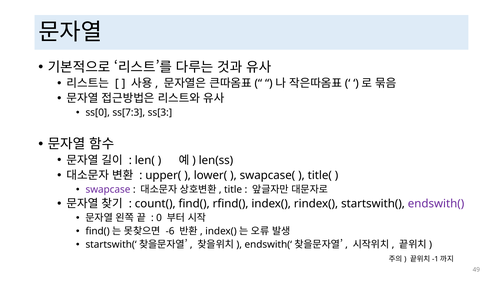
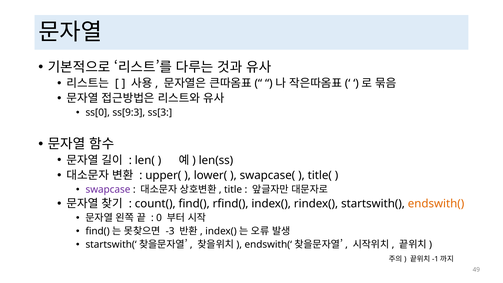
ss[7:3: ss[7:3 -> ss[9:3
endswith( colour: purple -> orange
-6: -6 -> -3
